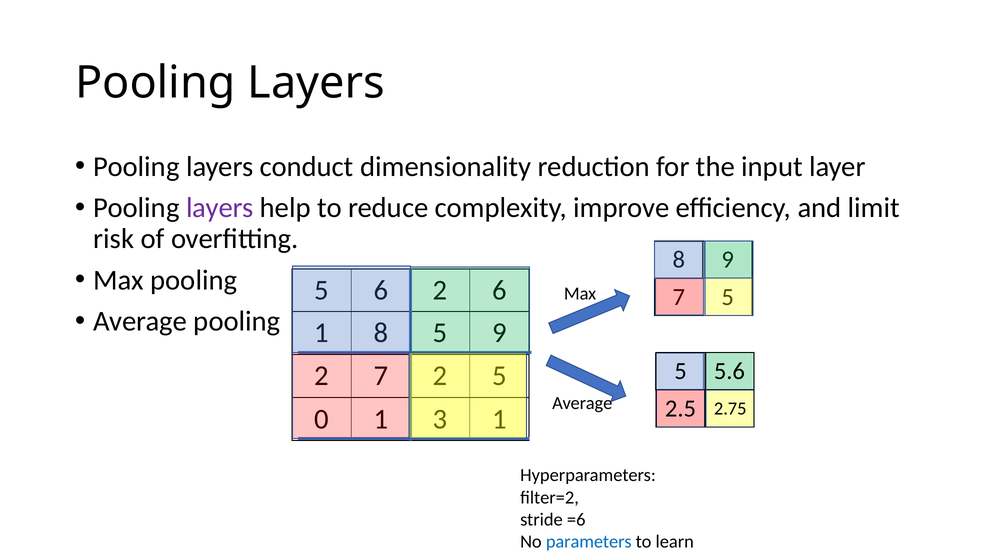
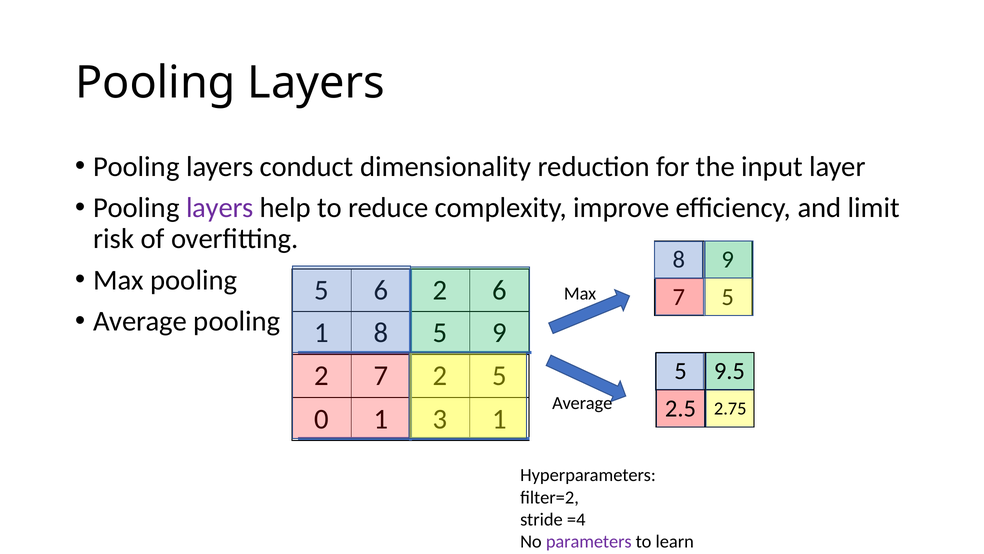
5.6: 5.6 -> 9.5
=6: =6 -> =4
parameters colour: blue -> purple
